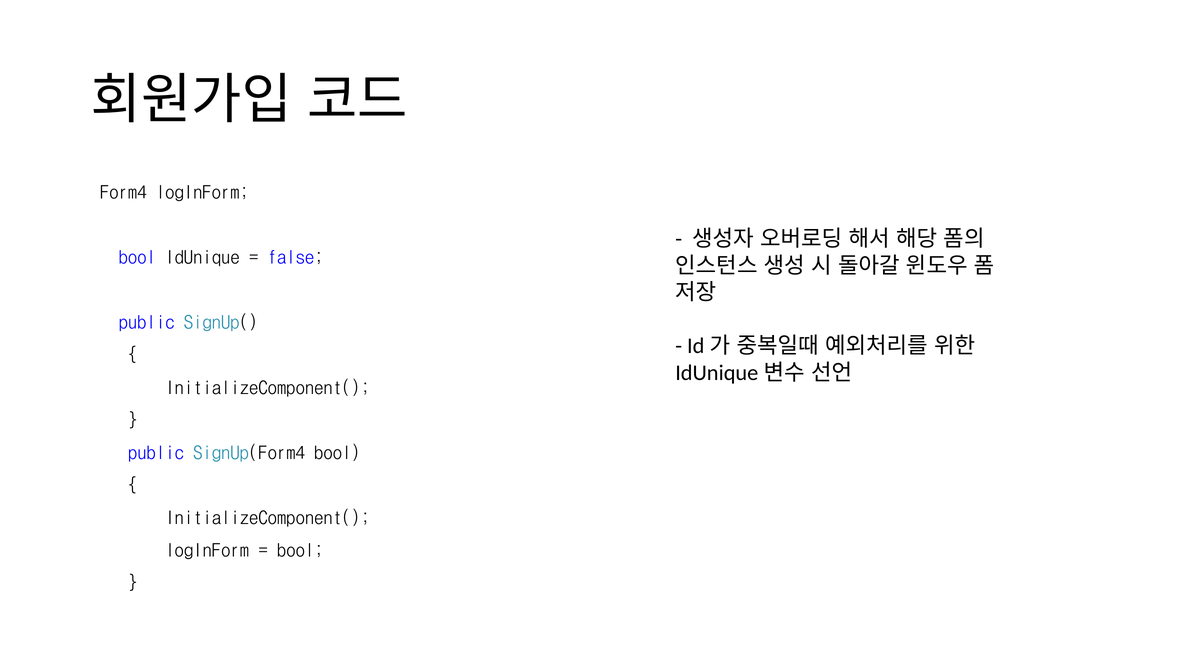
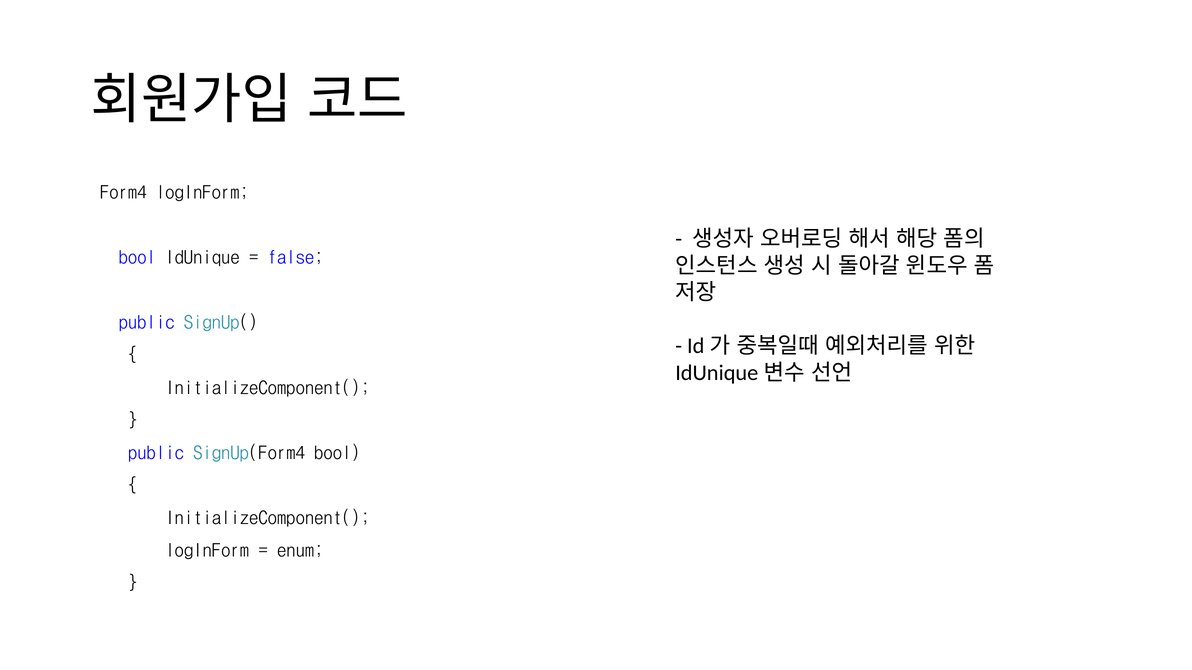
bool at (300, 551): bool -> enum
